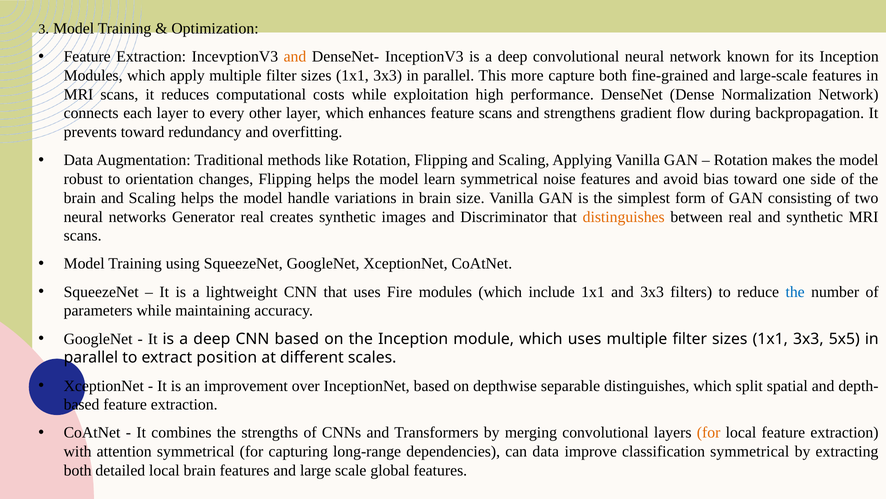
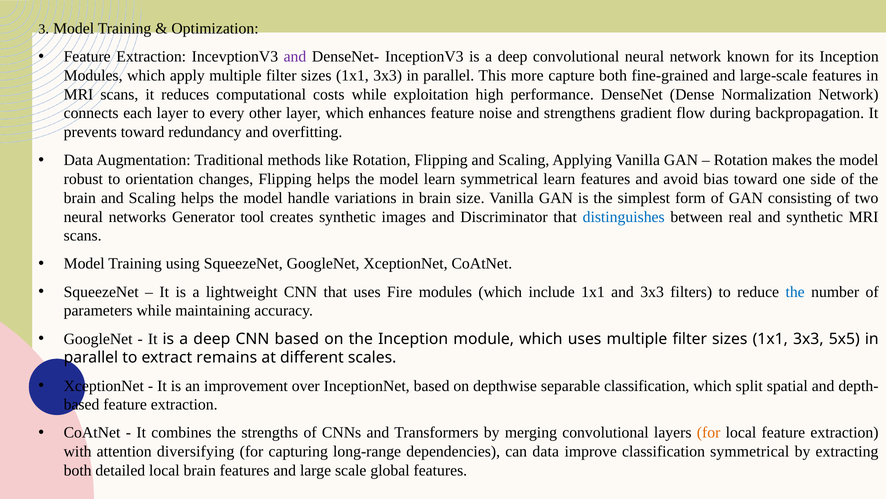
and at (295, 57) colour: orange -> purple
feature scans: scans -> noise
symmetrical noise: noise -> learn
Generator real: real -> tool
distinguishes at (624, 217) colour: orange -> blue
position: position -> remains
separable distinguishes: distinguishes -> classification
attention symmetrical: symmetrical -> diversifying
